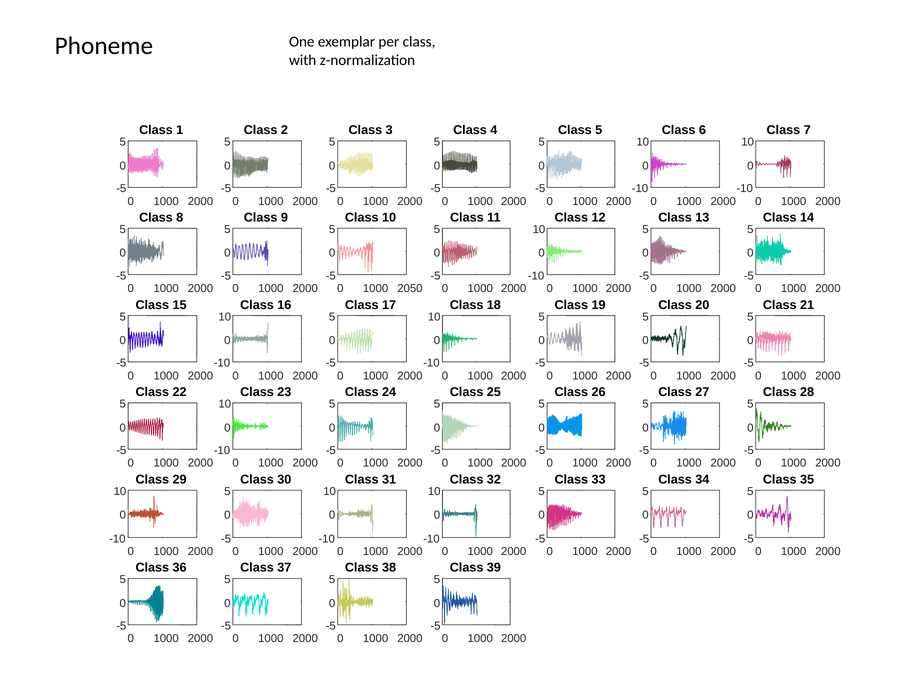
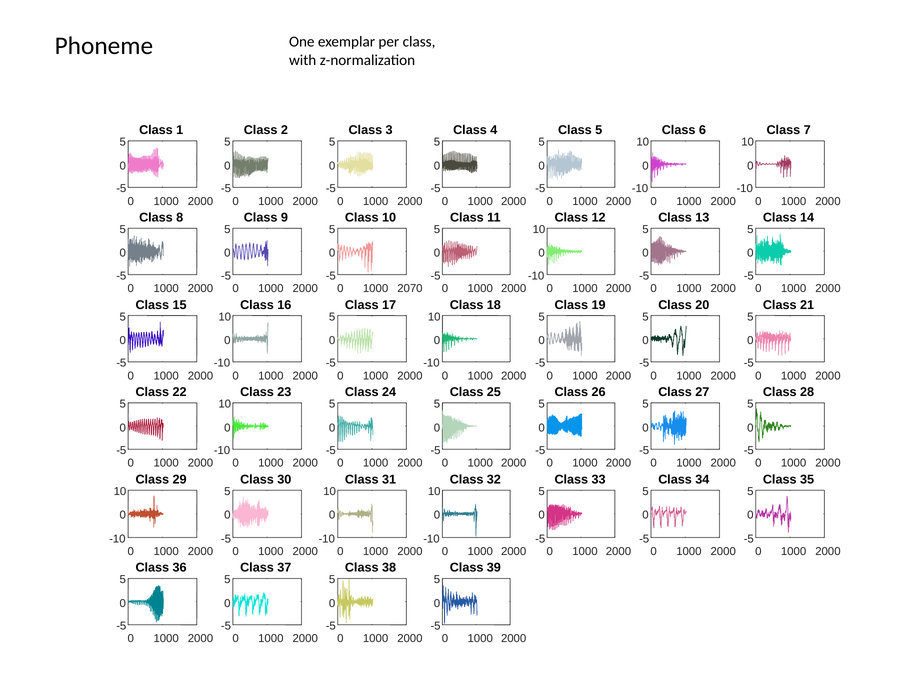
2050: 2050 -> 2070
